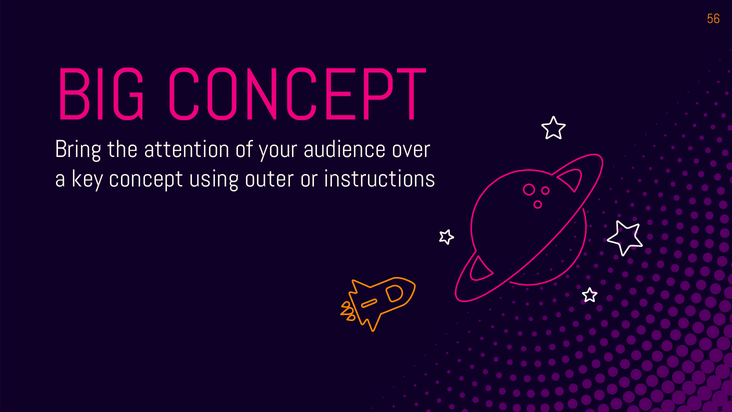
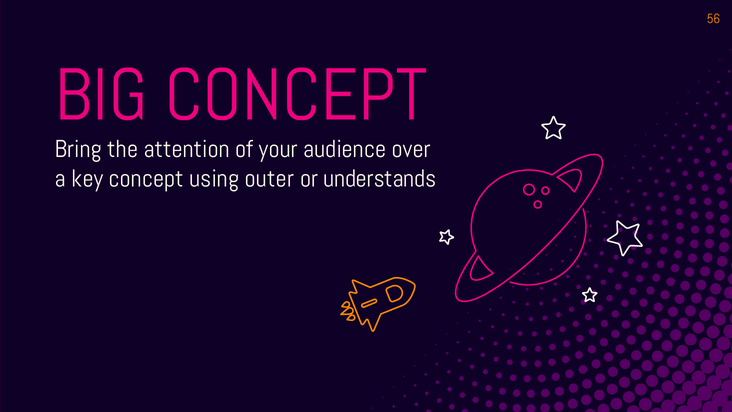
instructions: instructions -> understands
